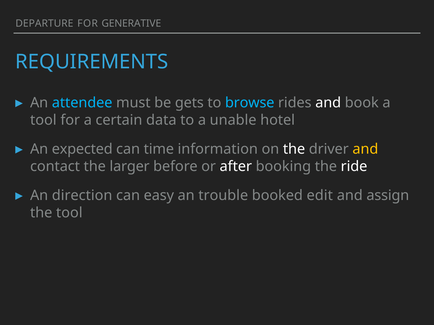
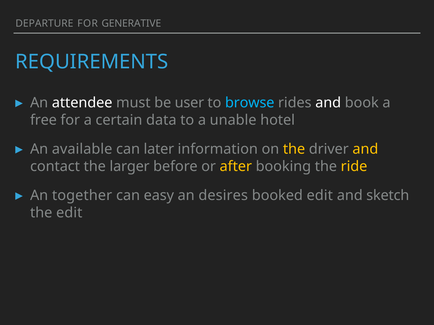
attendee colour: light blue -> white
gets: gets -> user
tool at (43, 120): tool -> free
expected: expected -> available
time: time -> later
the at (294, 149) colour: white -> yellow
after colour: white -> yellow
ride colour: white -> yellow
direction: direction -> together
trouble: trouble -> desires
assign: assign -> sketch
the tool: tool -> edit
